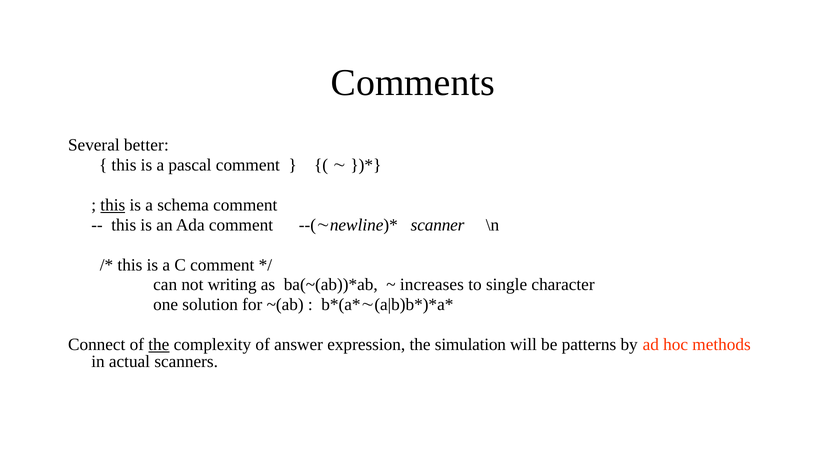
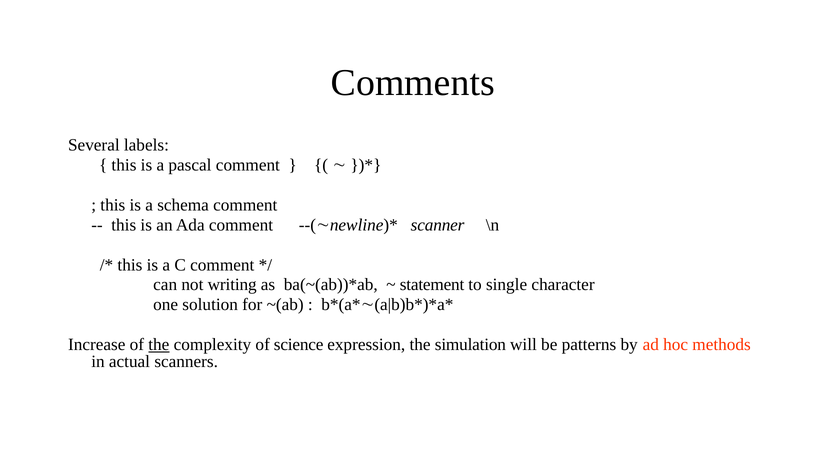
better: better -> labels
this at (113, 205) underline: present -> none
increases: increases -> statement
Connect: Connect -> Increase
answer: answer -> science
